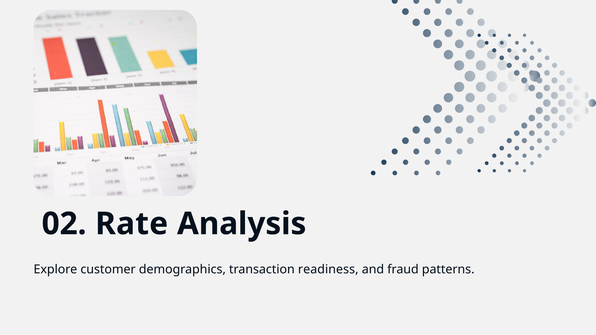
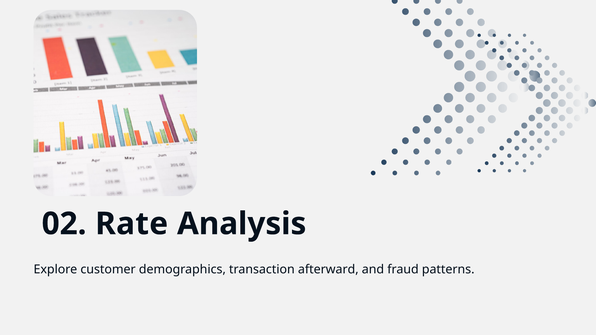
readiness: readiness -> afterward
